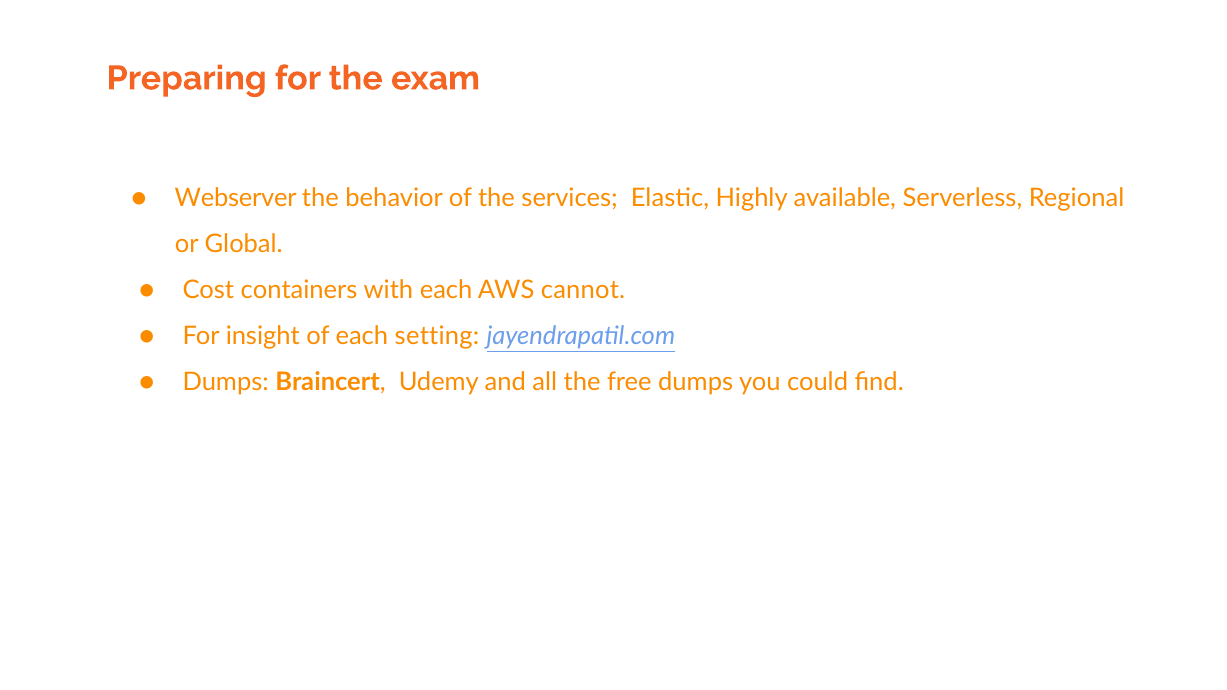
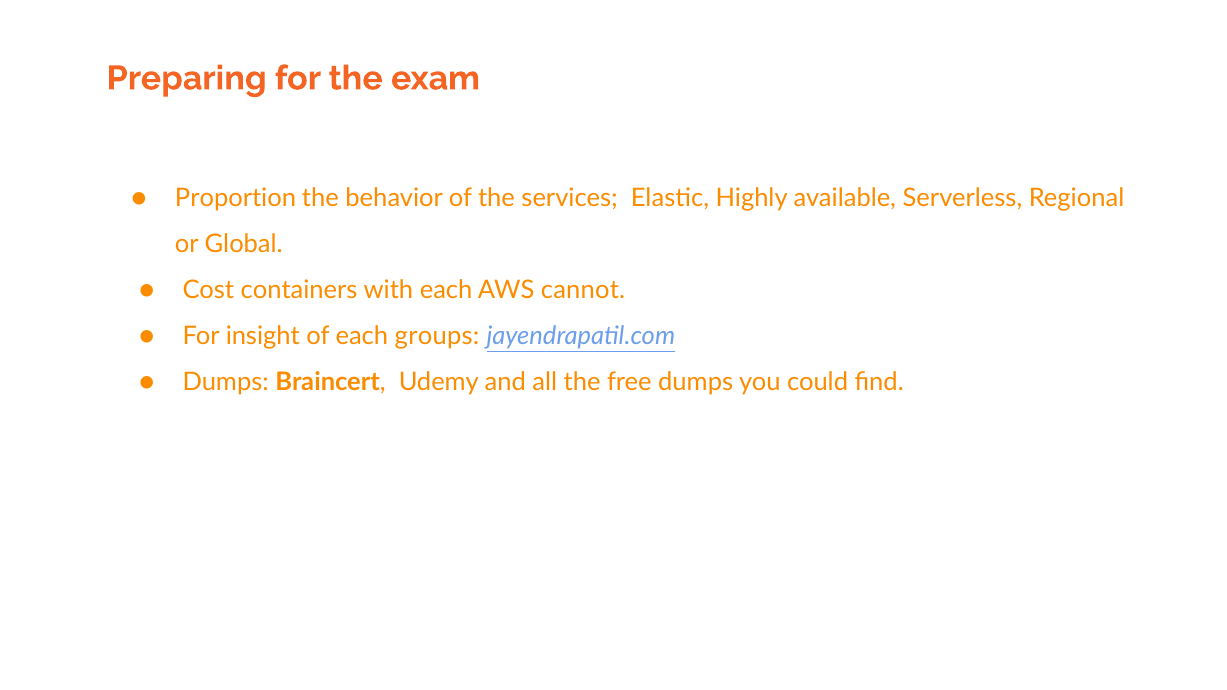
Webserver: Webserver -> Proportion
setting: setting -> groups
